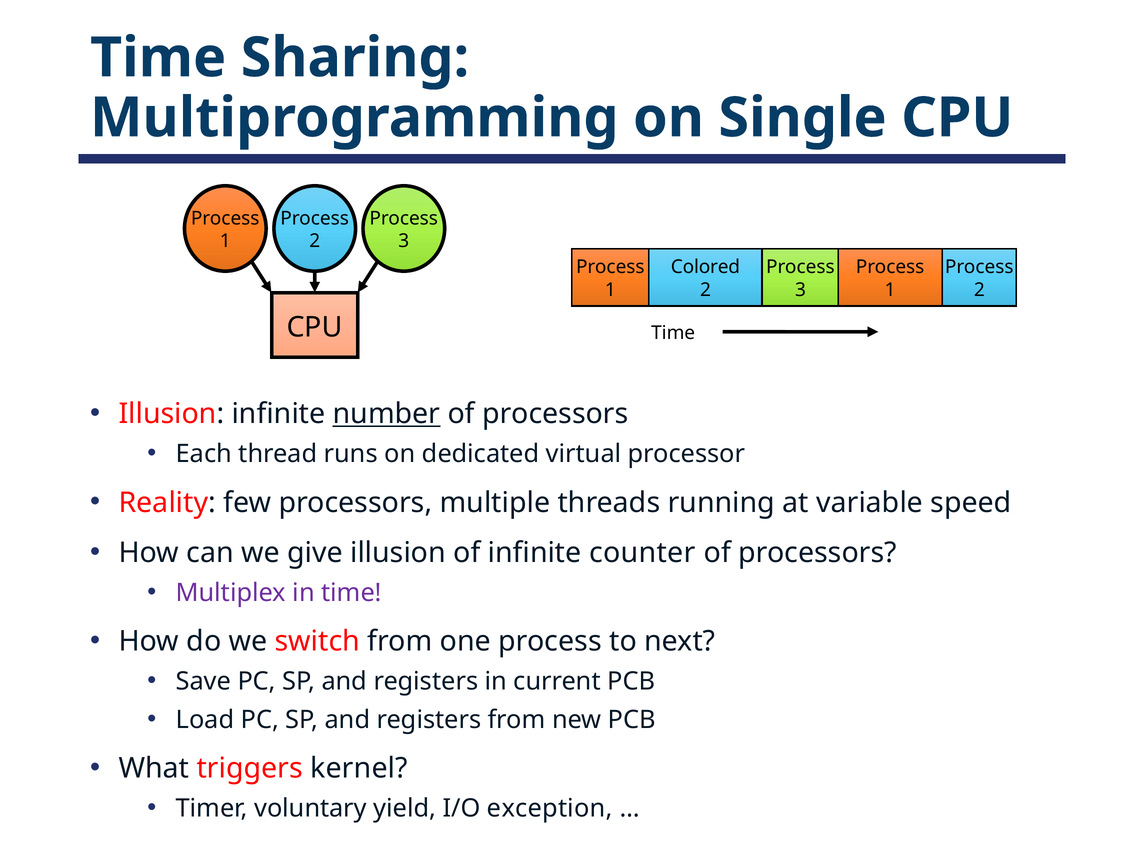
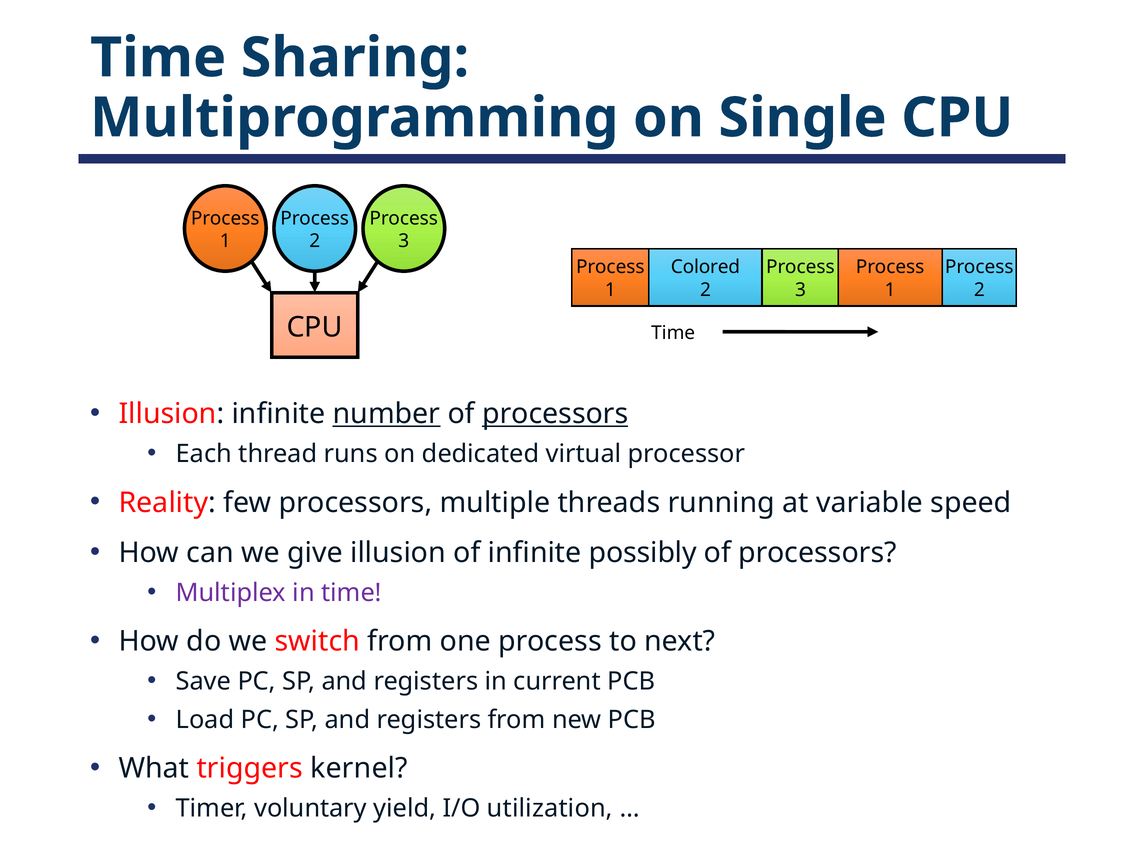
processors at (555, 414) underline: none -> present
counter: counter -> possibly
exception: exception -> utilization
